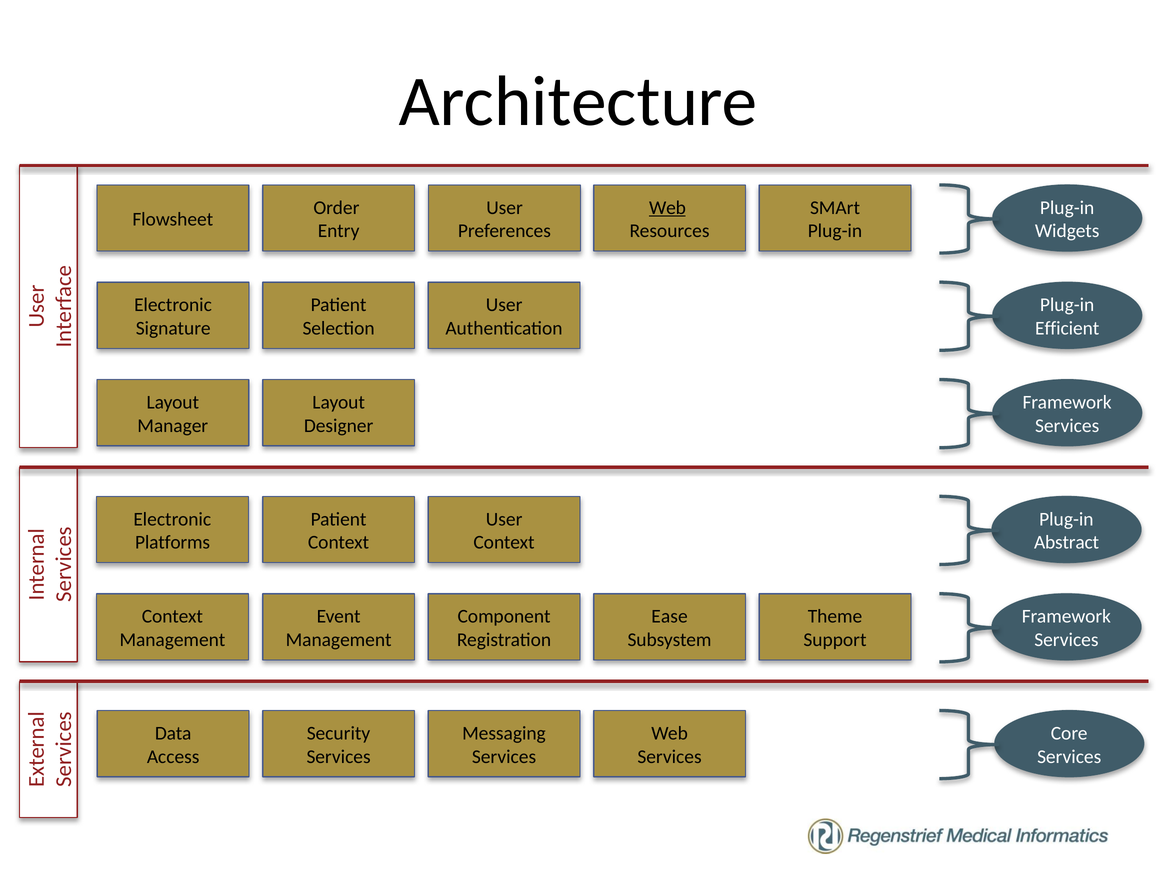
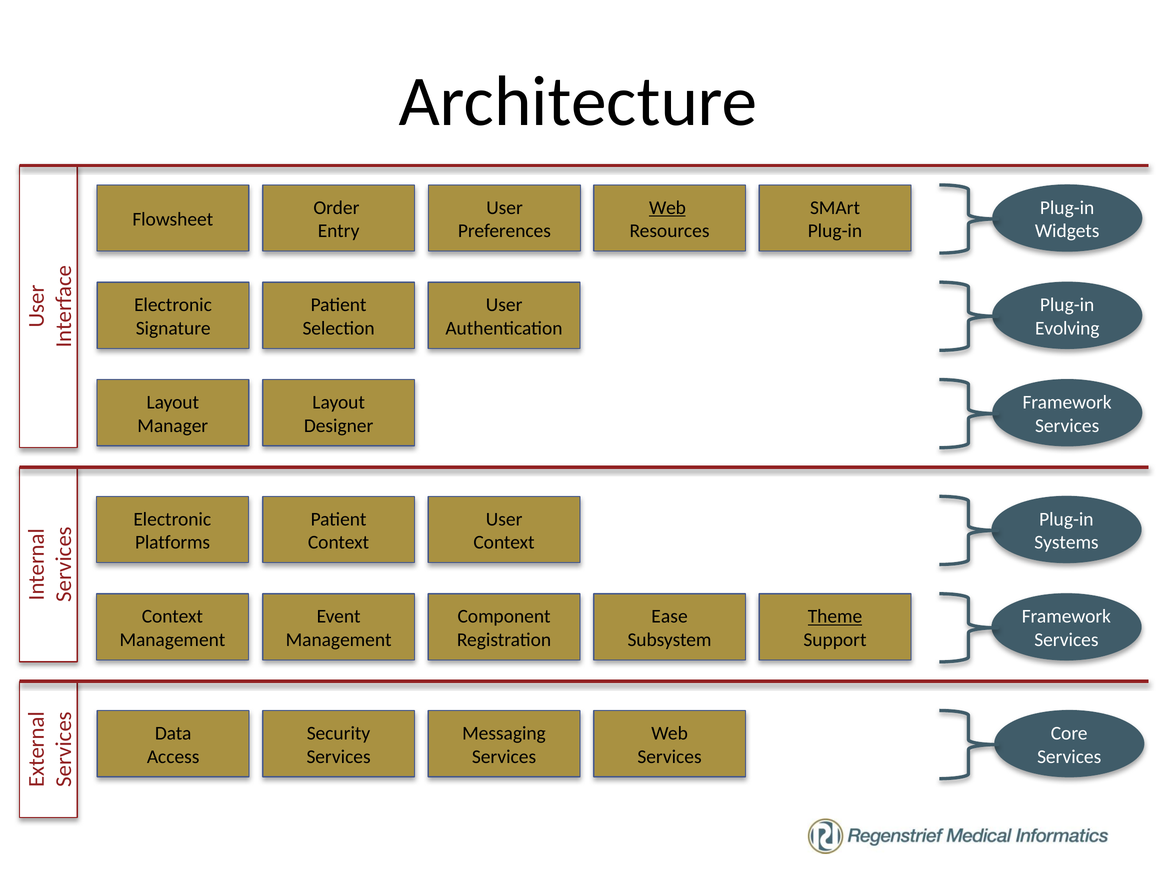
Efficient: Efficient -> Evolving
Abstract: Abstract -> Systems
Theme underline: none -> present
